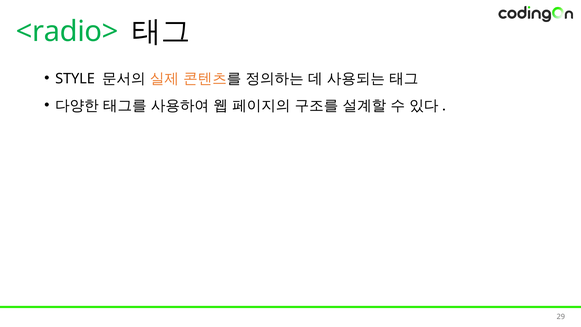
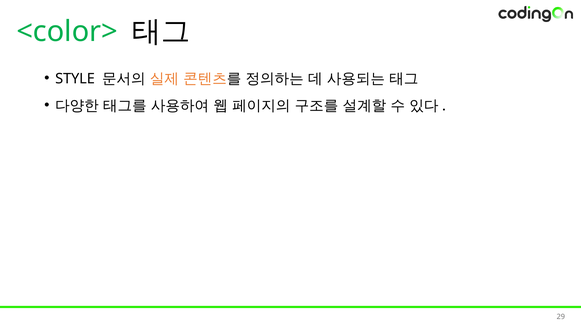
<radio>: <radio> -> <color>
